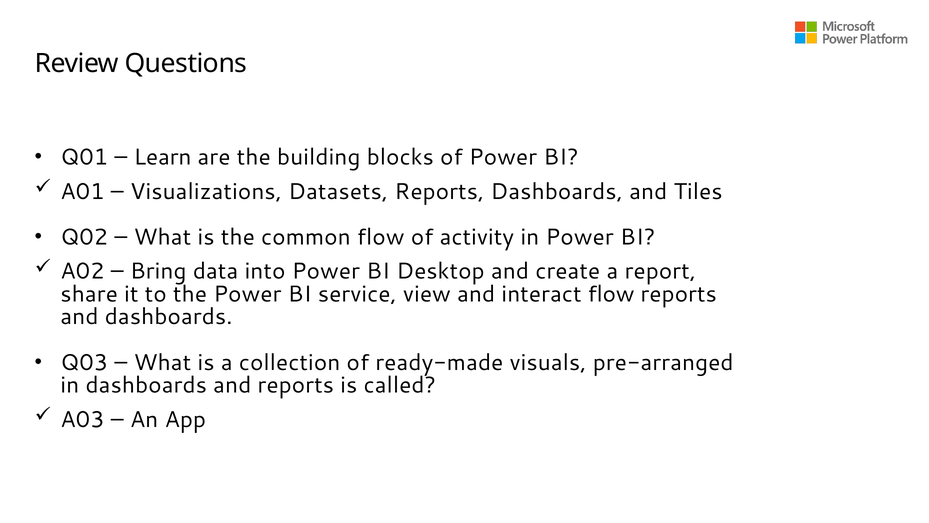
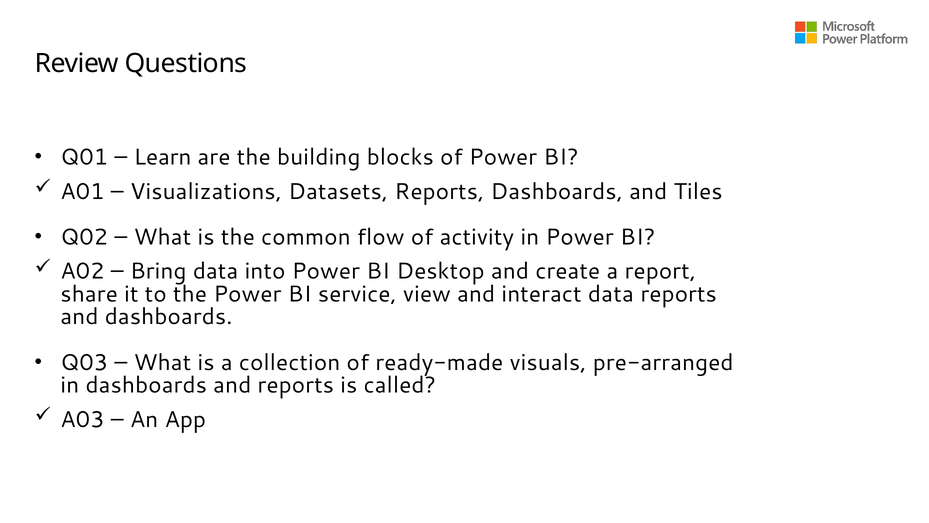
interact flow: flow -> data
